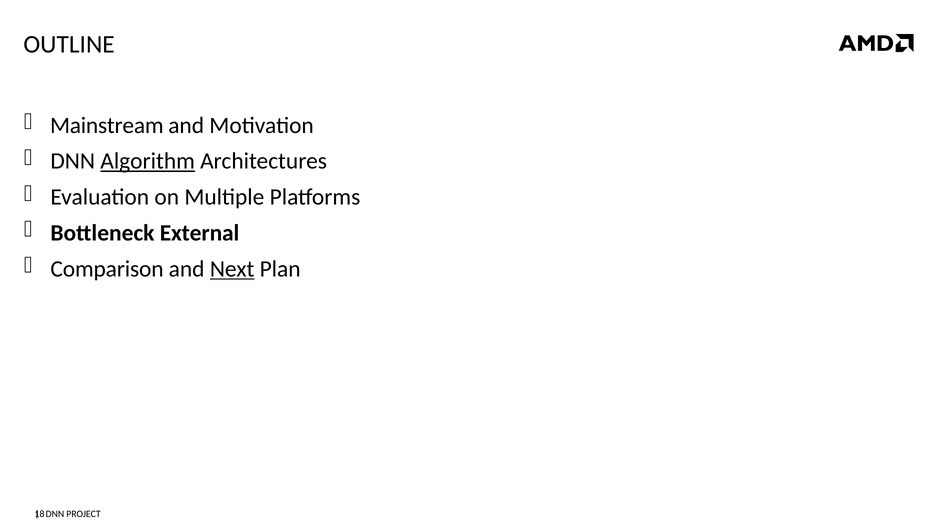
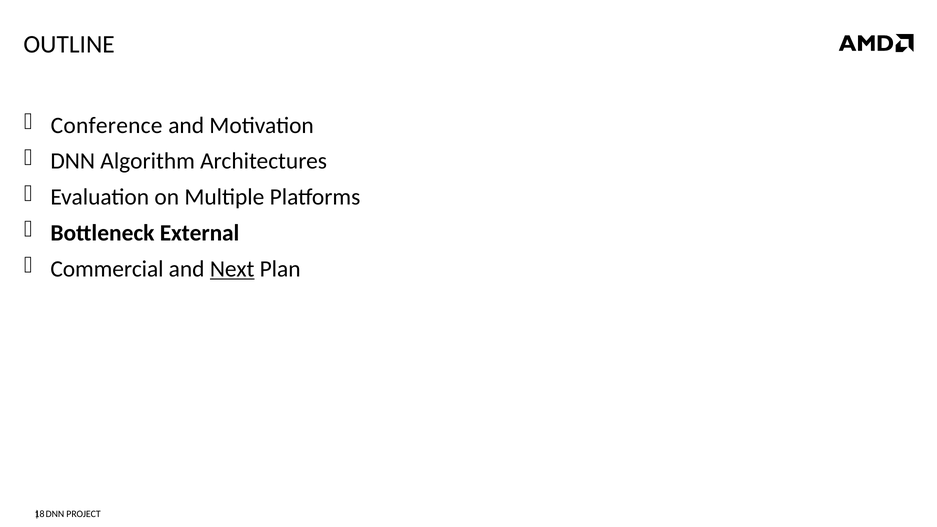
Mainstream: Mainstream -> Conference
Algorithm underline: present -> none
Comparison: Comparison -> Commercial
